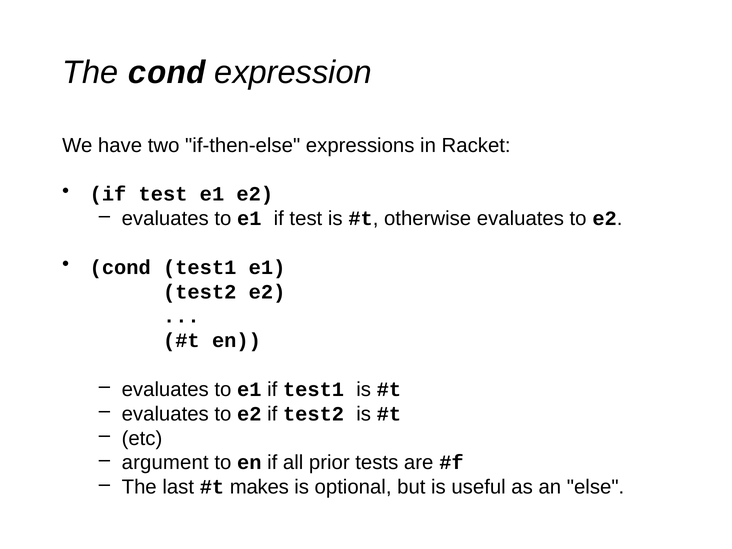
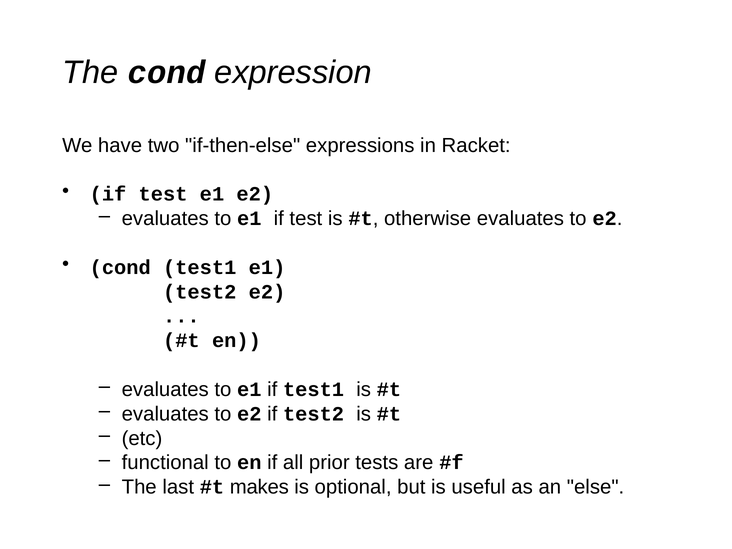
argument: argument -> functional
